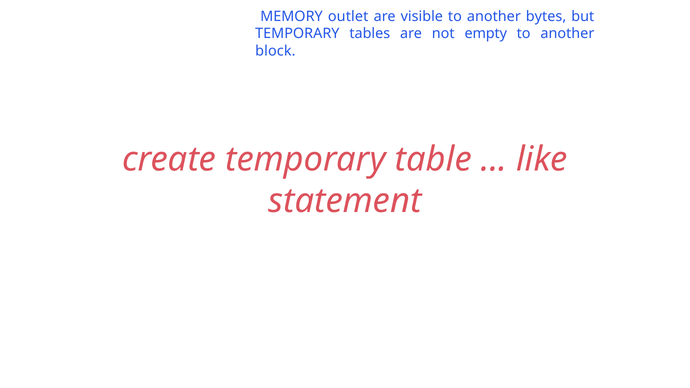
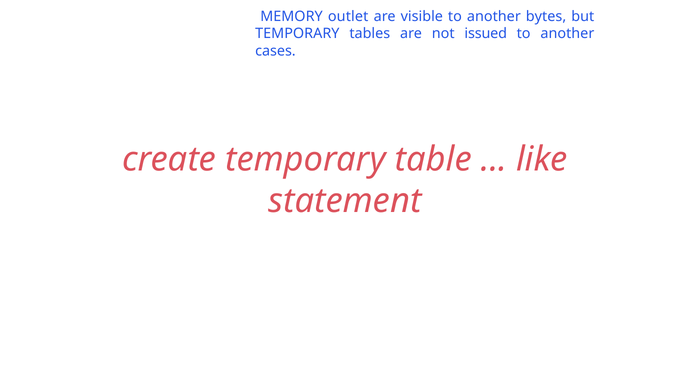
empty: empty -> issued
block: block -> cases
